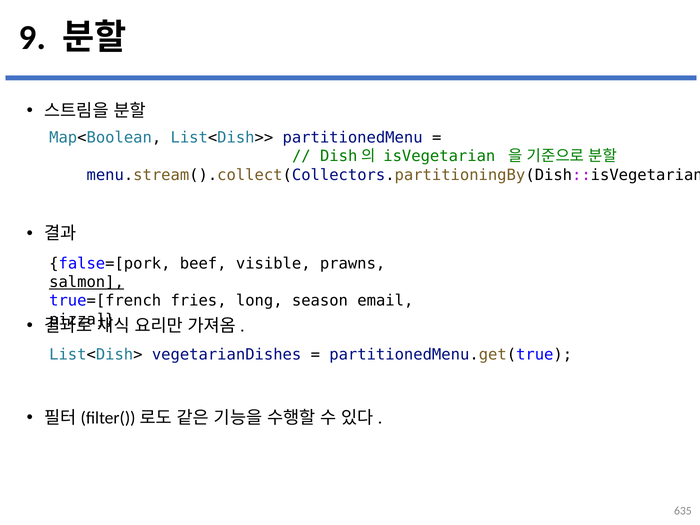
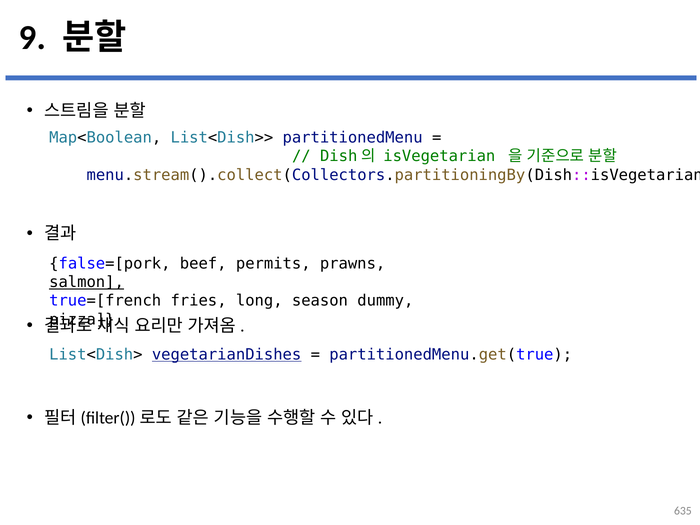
visible: visible -> permits
email: email -> dummy
vegetarianDishes underline: none -> present
